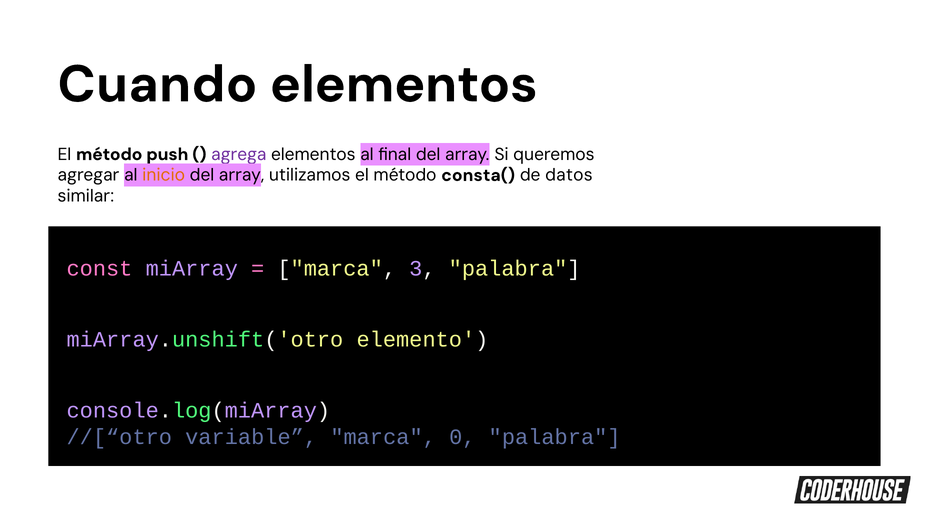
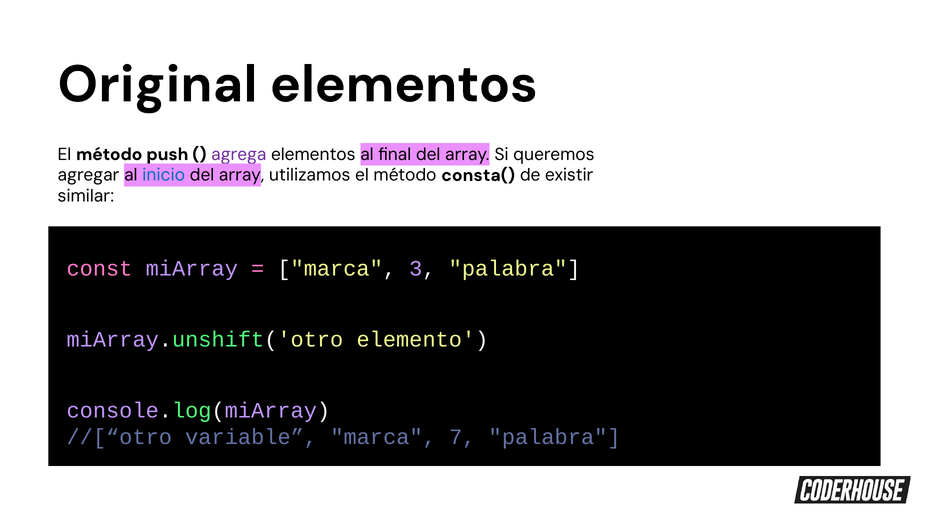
Cuando: Cuando -> Original
inicio colour: orange -> blue
datos: datos -> existir
0: 0 -> 7
